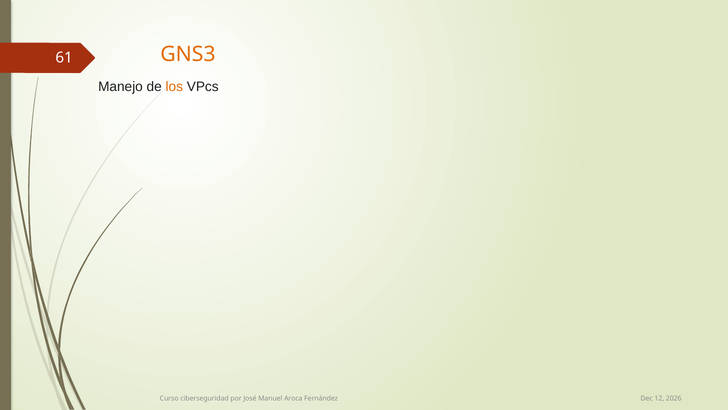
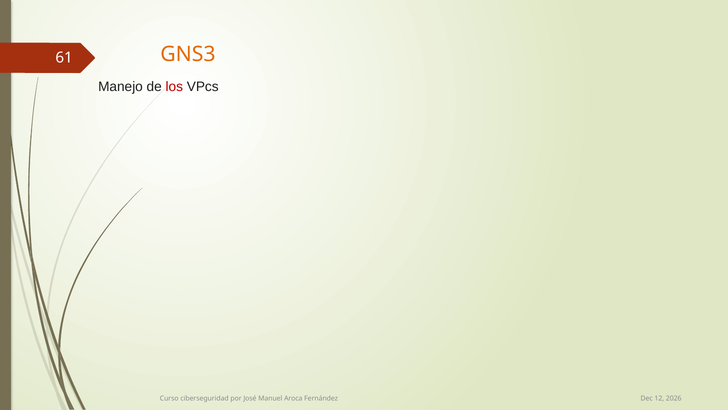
los colour: orange -> red
